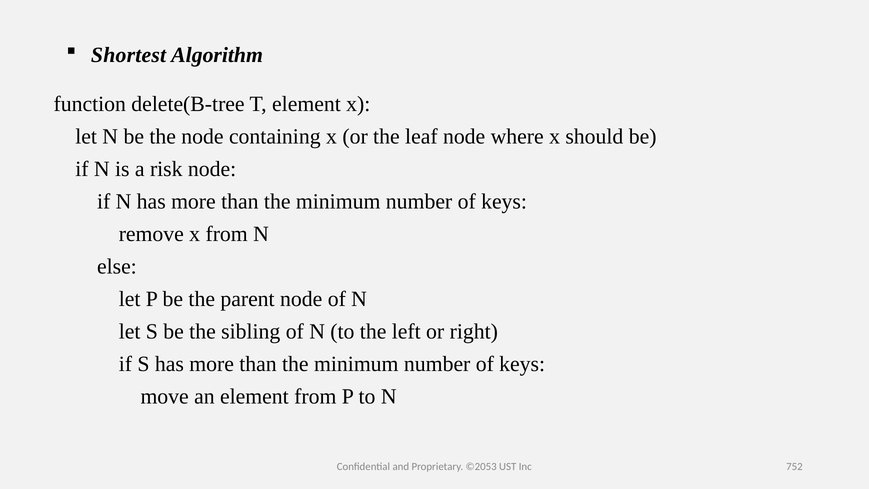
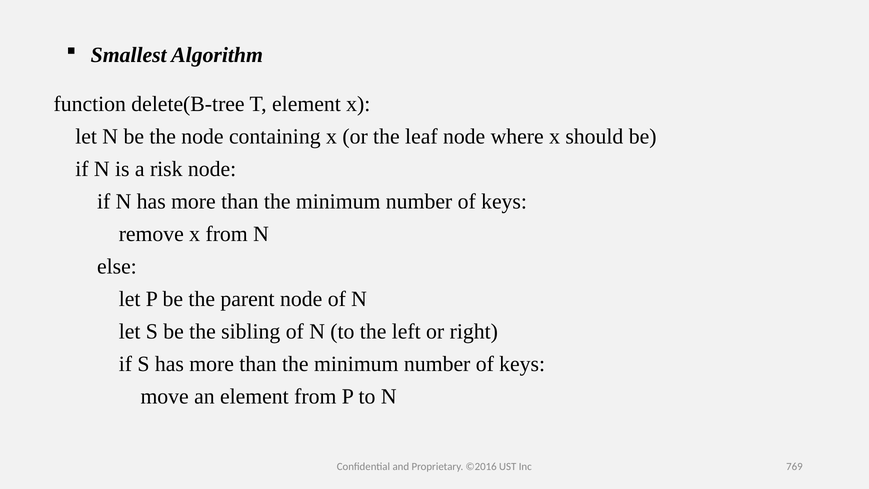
Shortest: Shortest -> Smallest
©2053: ©2053 -> ©2016
752: 752 -> 769
